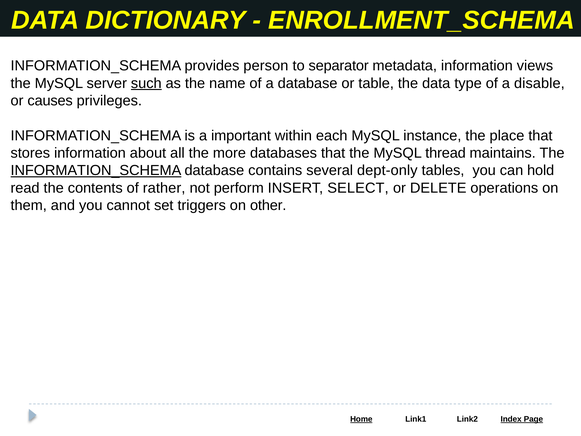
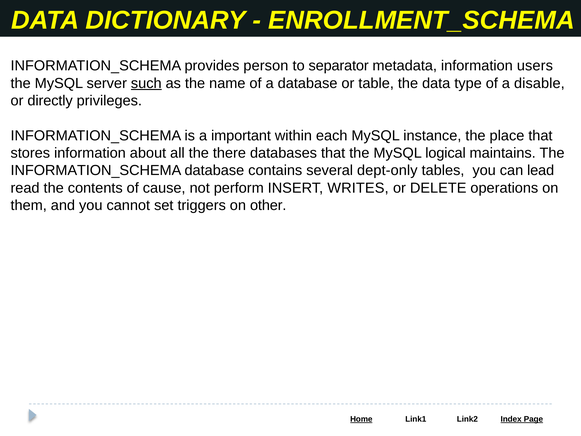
views: views -> users
causes: causes -> directly
more: more -> there
thread: thread -> logical
INFORMATION_SCHEMA at (96, 170) underline: present -> none
hold: hold -> lead
rather: rather -> cause
SELECT: SELECT -> WRITES
